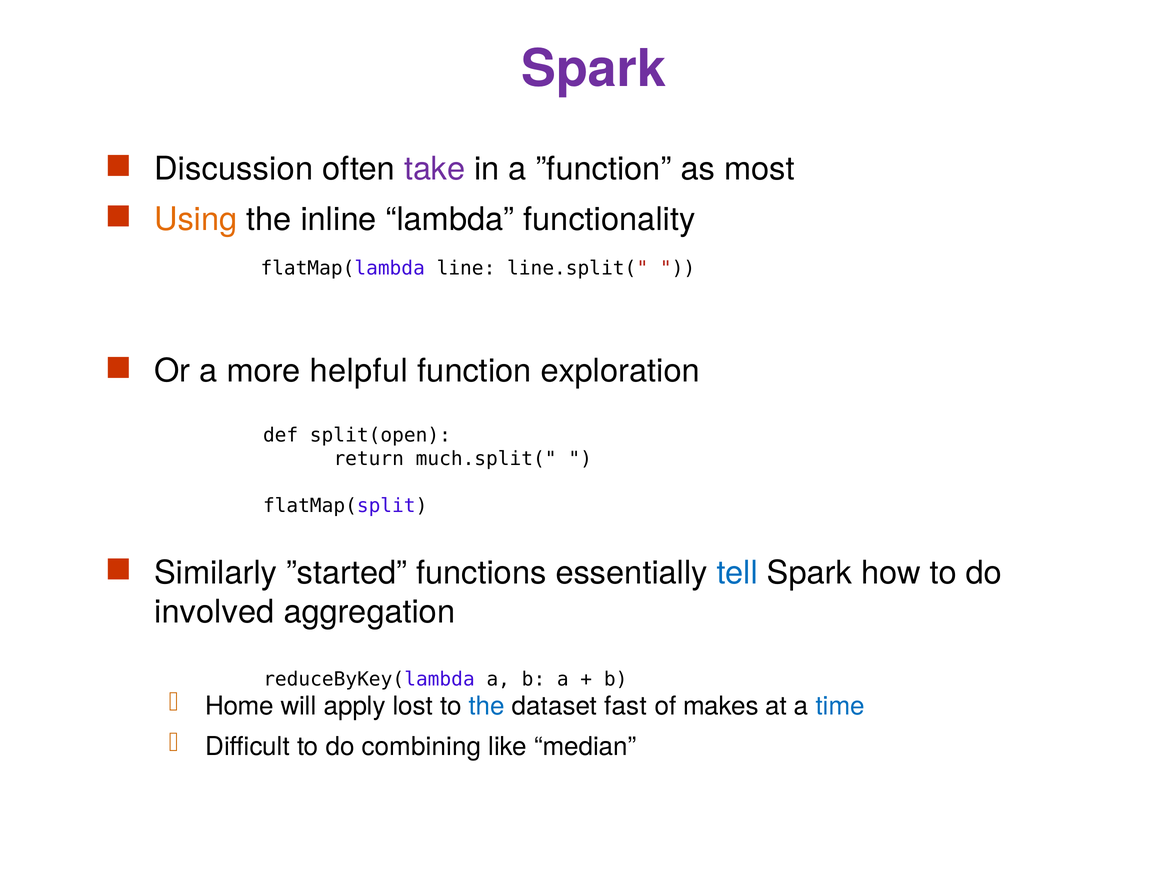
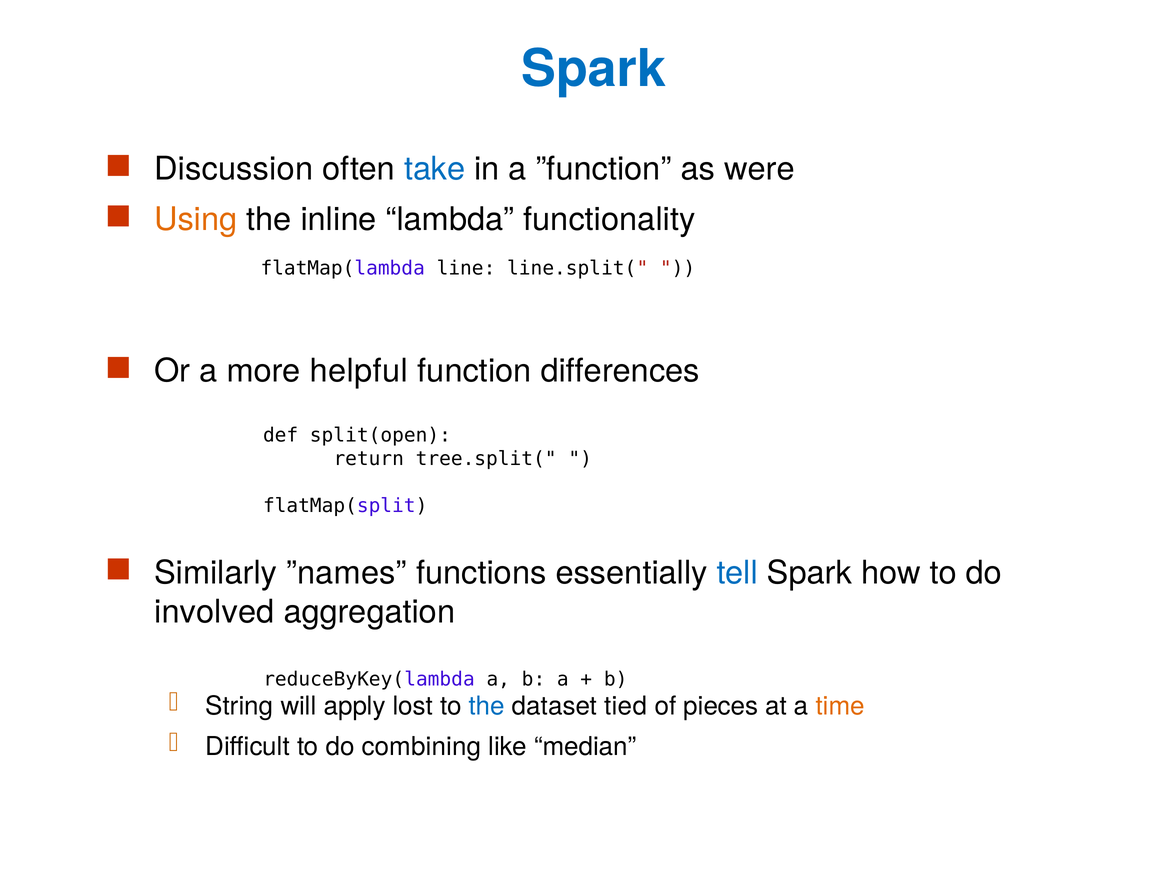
Spark at (594, 69) colour: purple -> blue
take colour: purple -> blue
most: most -> were
exploration: exploration -> differences
much.split(: much.split( -> tree.split(
”started: ”started -> ”names
Home: Home -> String
fast: fast -> tied
makes: makes -> pieces
time colour: blue -> orange
